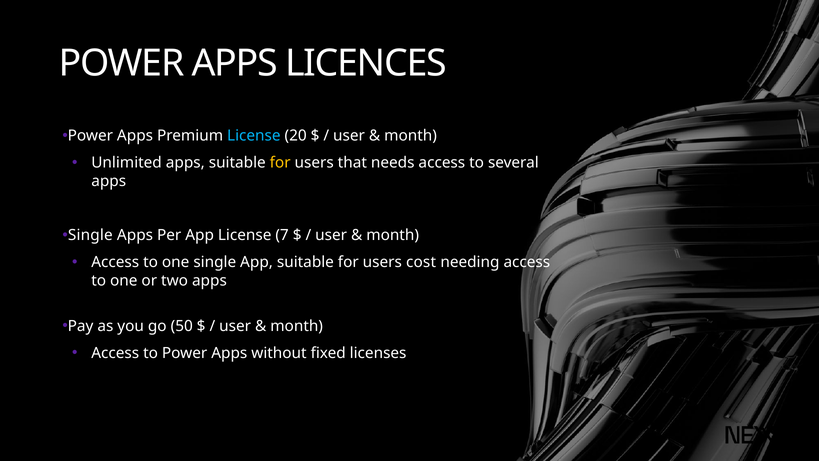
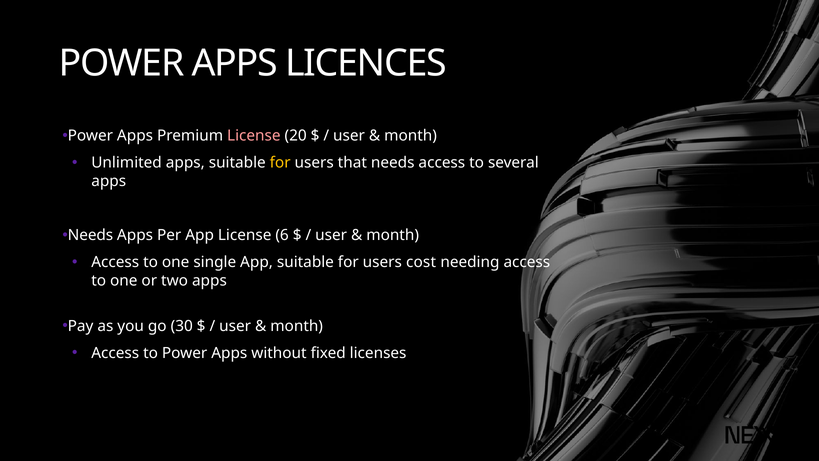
License at (254, 136) colour: light blue -> pink
Single at (90, 235): Single -> Needs
7: 7 -> 6
50: 50 -> 30
